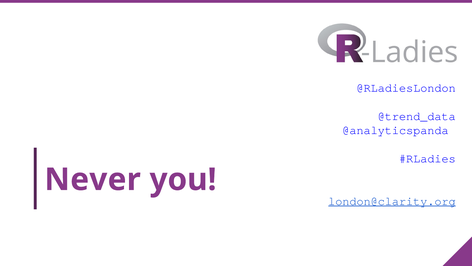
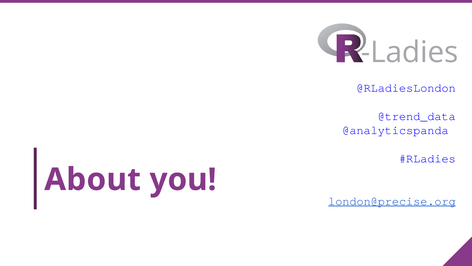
Never: Never -> About
london@clarity.org: london@clarity.org -> london@precise.org
